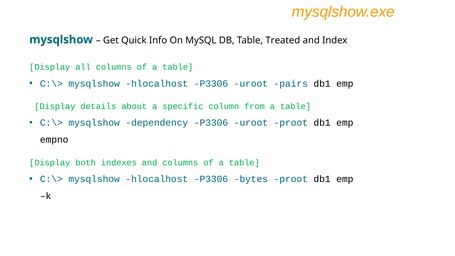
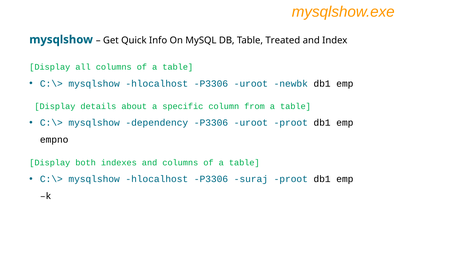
pairs: pairs -> newbk
bytes: bytes -> suraj
